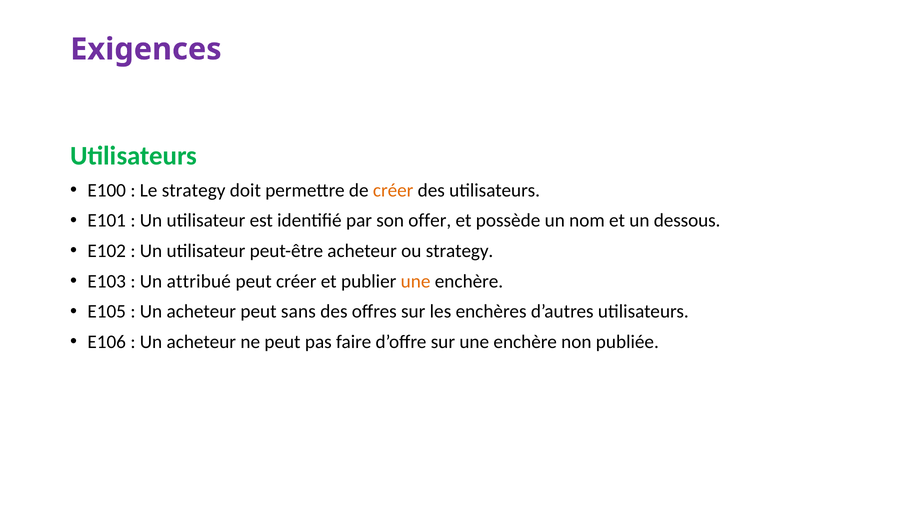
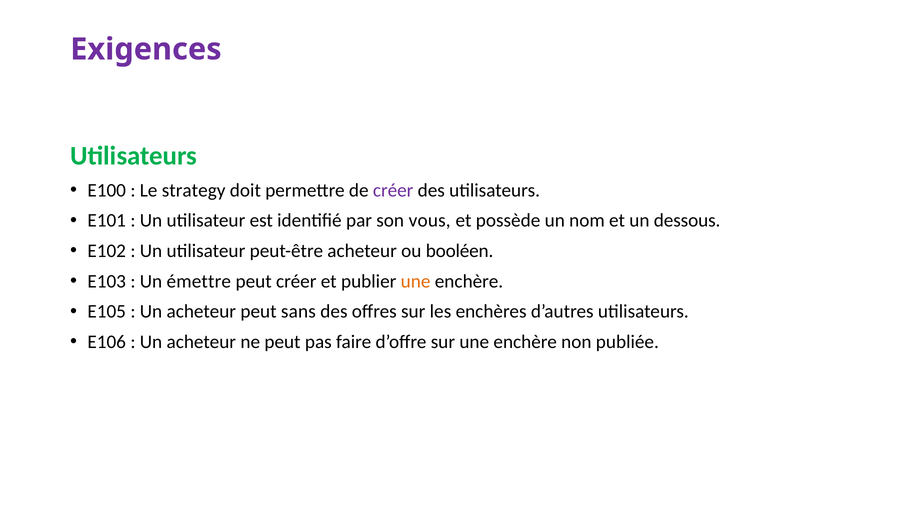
créer at (393, 190) colour: orange -> purple
offer: offer -> vous
ou strategy: strategy -> booléen
attribué: attribué -> émettre
